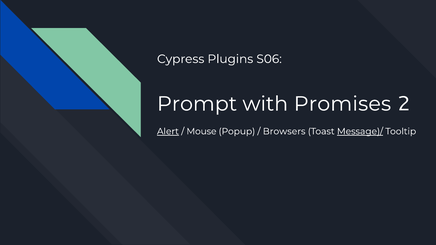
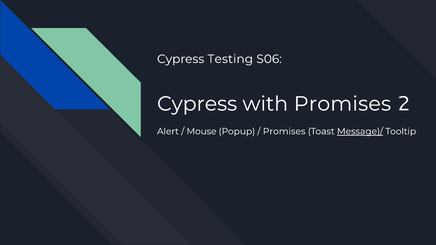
Plugins: Plugins -> Testing
Prompt at (197, 104): Prompt -> Cypress
Alert underline: present -> none
Browsers at (284, 131): Browsers -> Promises
